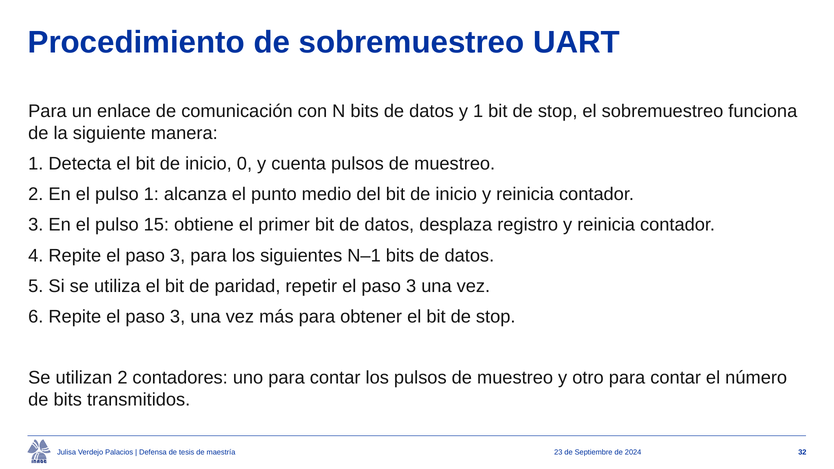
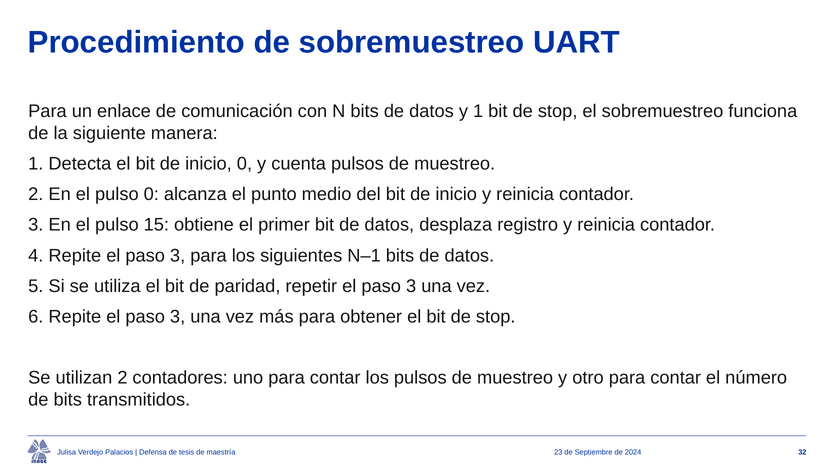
pulso 1: 1 -> 0
